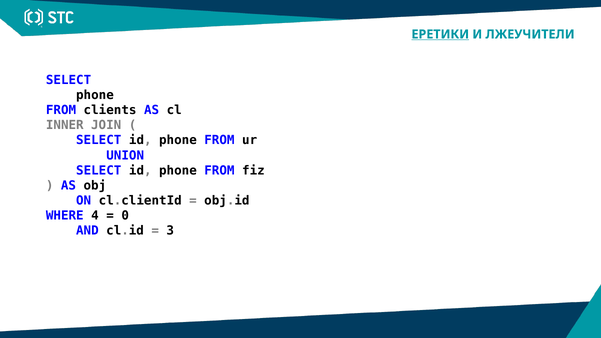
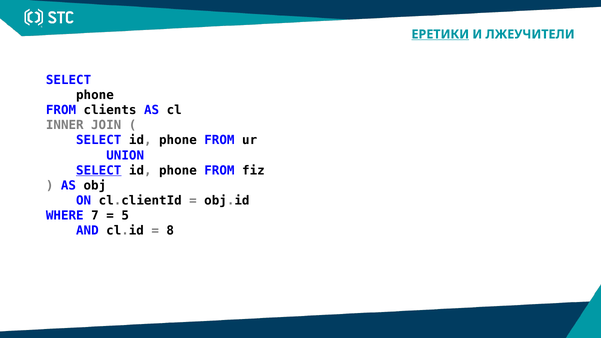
SELECT at (99, 170) underline: none -> present
4: 4 -> 7
0: 0 -> 5
3: 3 -> 8
